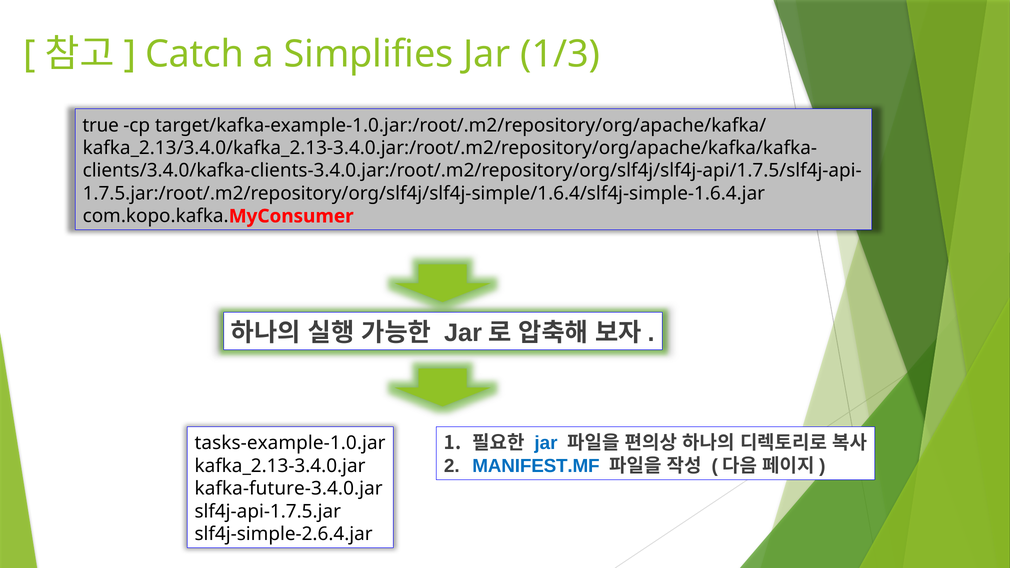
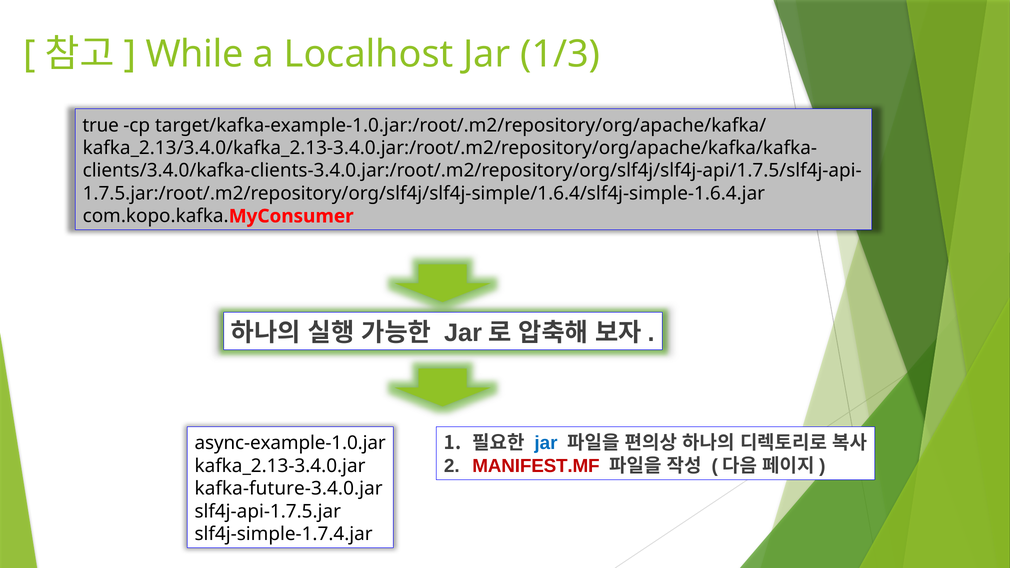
Catch: Catch -> While
Simplifies: Simplifies -> Localhost
tasks-example-1.0.jar: tasks-example-1.0.jar -> async-example-1.0.jar
MANIFEST.MF colour: blue -> red
slf4j-simple-2.6.4.jar: slf4j-simple-2.6.4.jar -> slf4j-simple-1.7.4.jar
